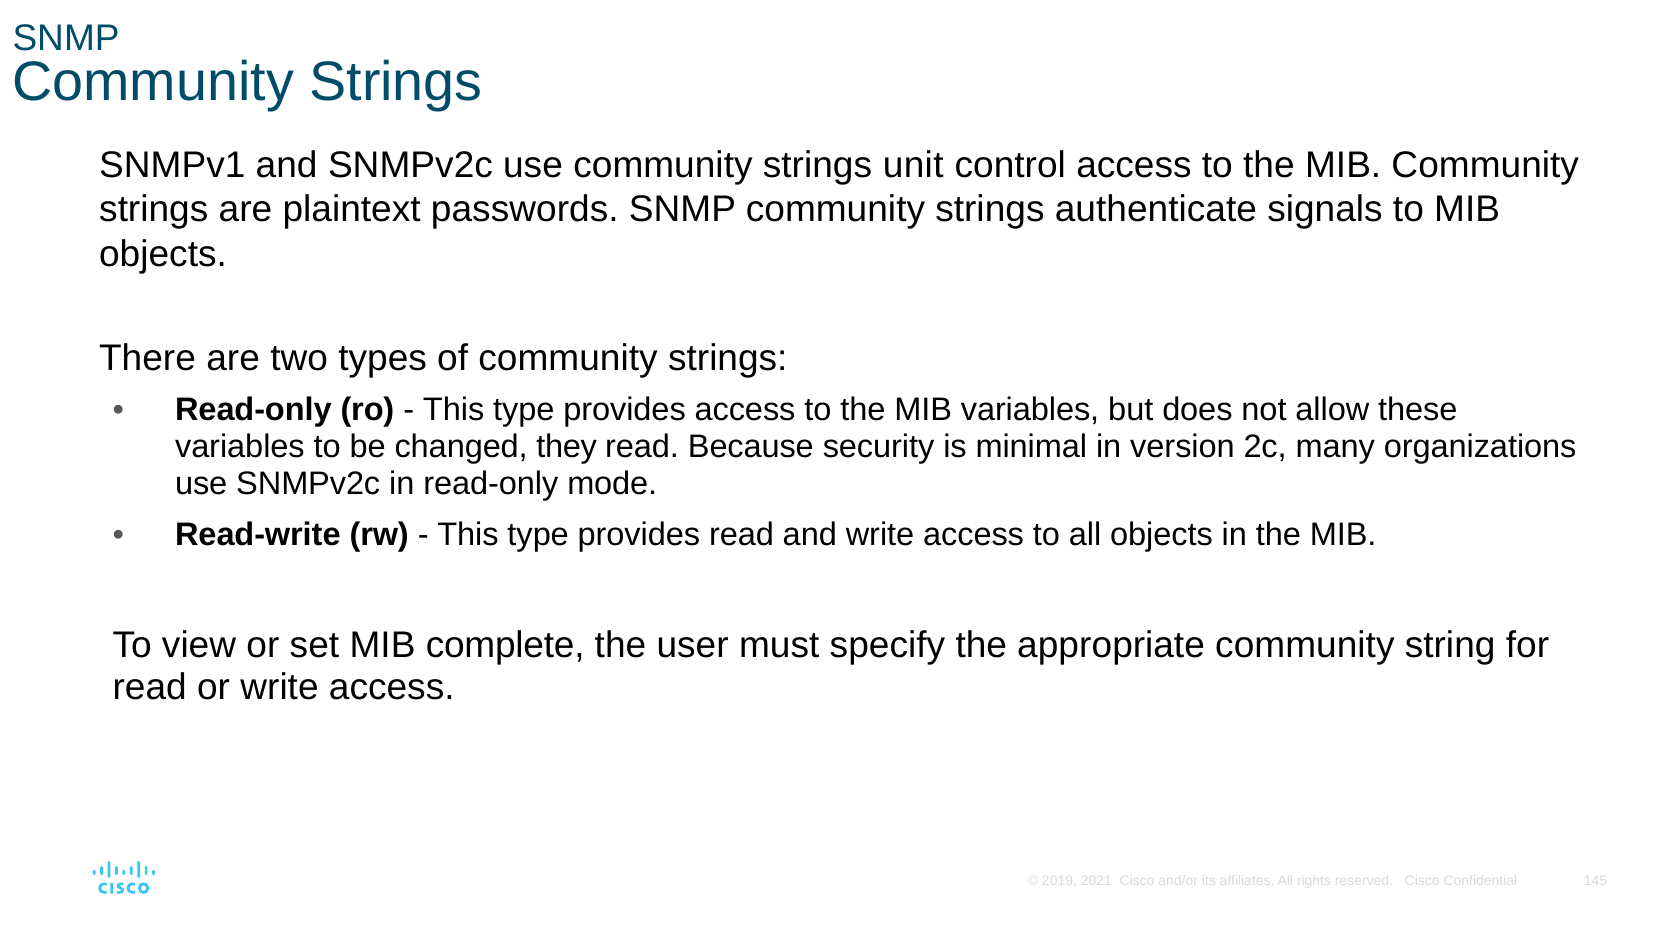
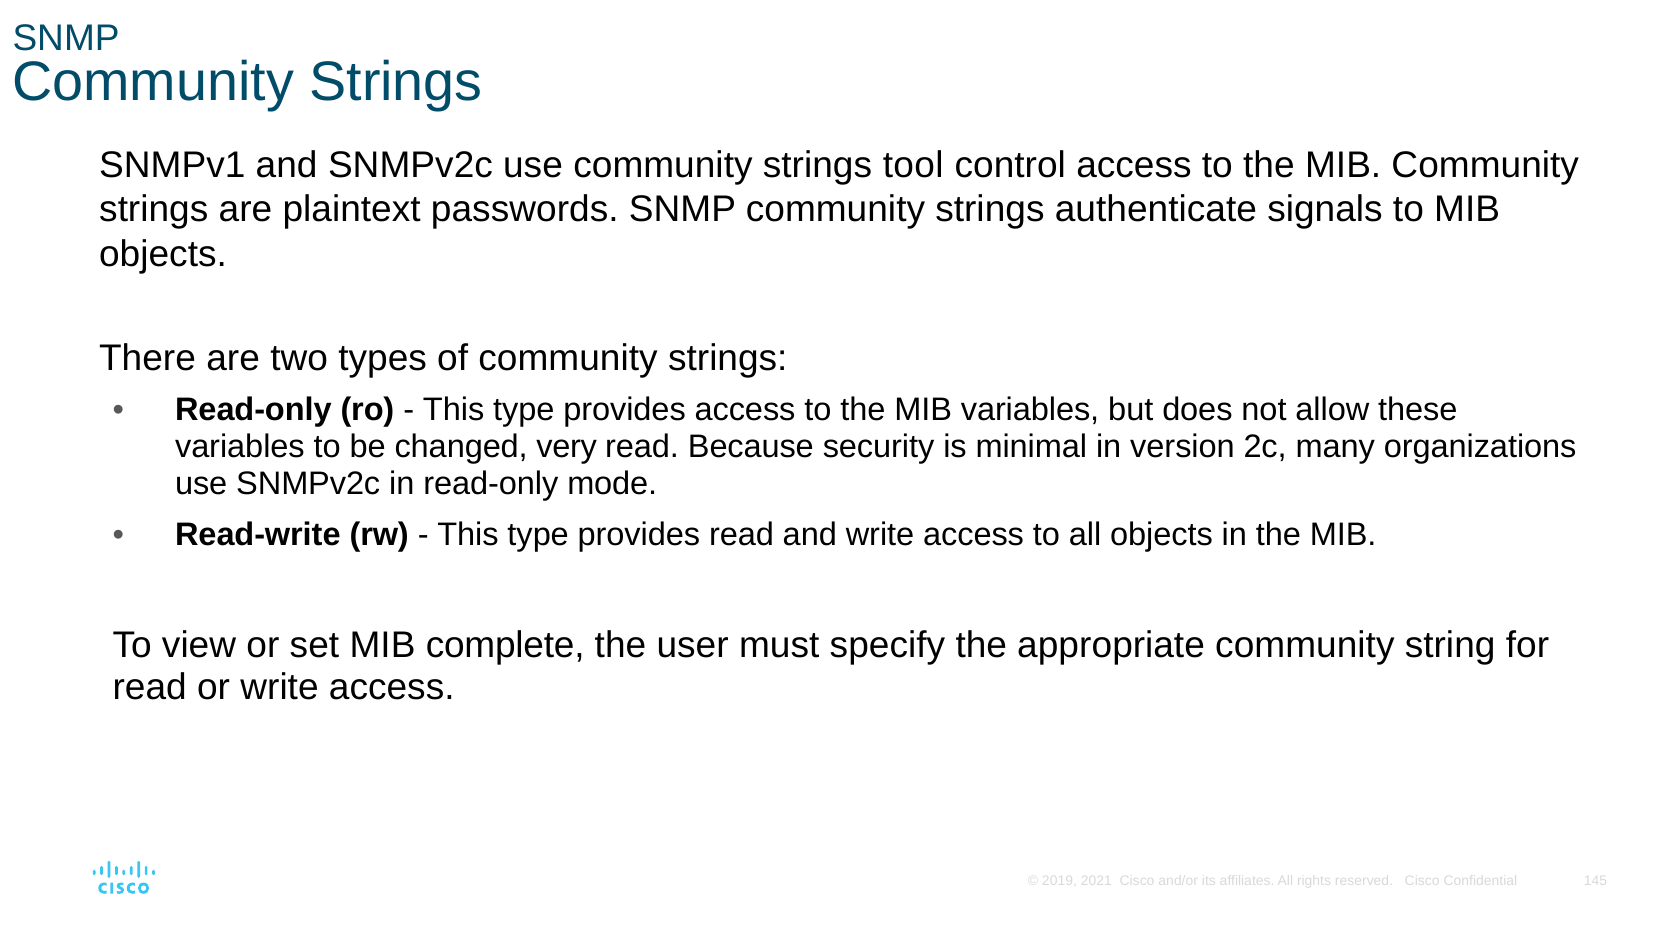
unit: unit -> tool
they: they -> very
